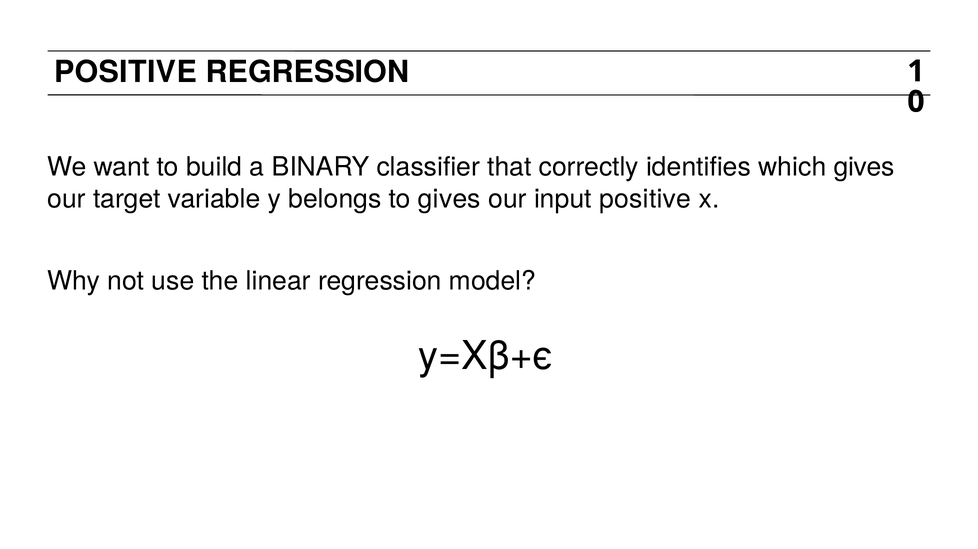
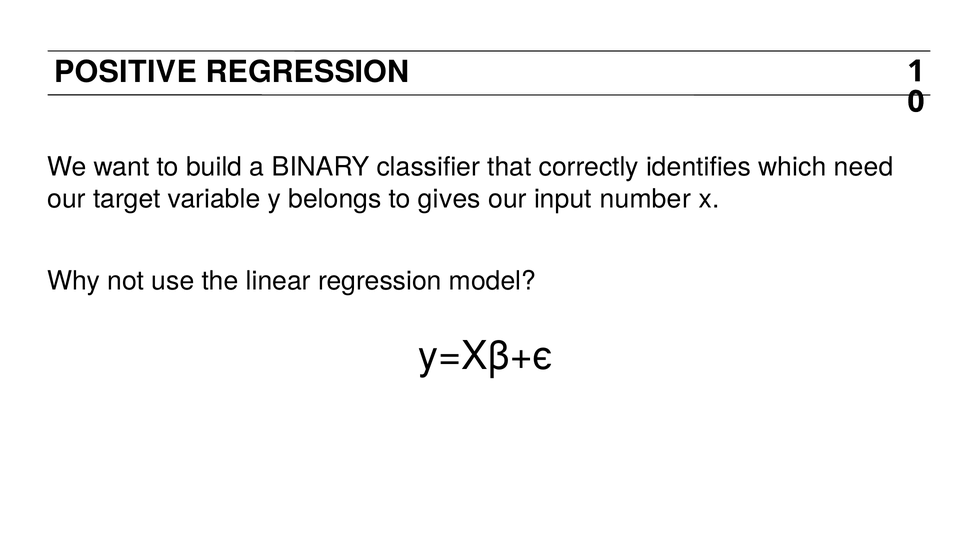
which gives: gives -> need
input positive: positive -> number
